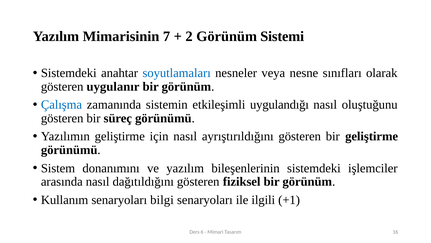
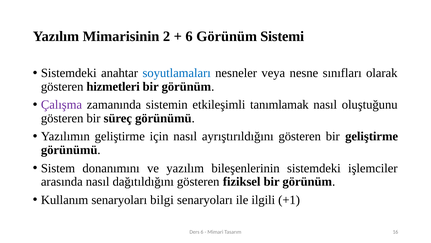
7: 7 -> 2
2 at (189, 36): 2 -> 6
uygulanır: uygulanır -> hizmetleri
Çalışma colour: blue -> purple
uygulandığı: uygulandığı -> tanımlamak
